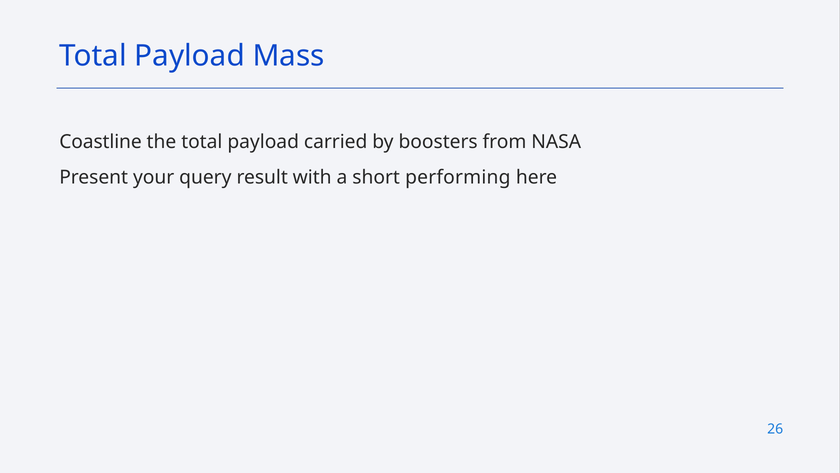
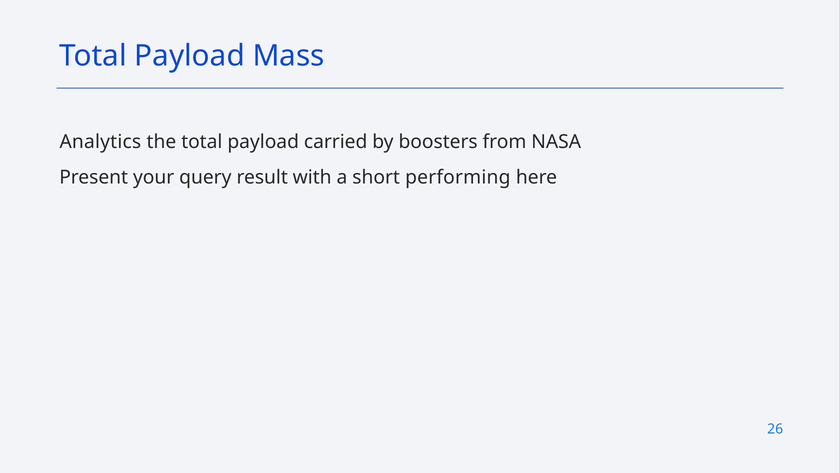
Coastline: Coastline -> Analytics
